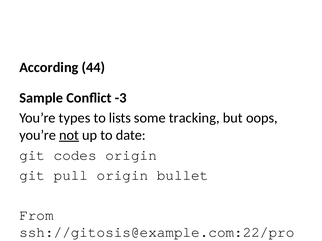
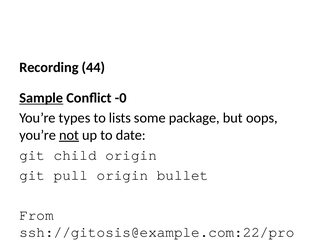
According: According -> Recording
Sample underline: none -> present
-3: -3 -> -0
tracking: tracking -> package
codes: codes -> child
